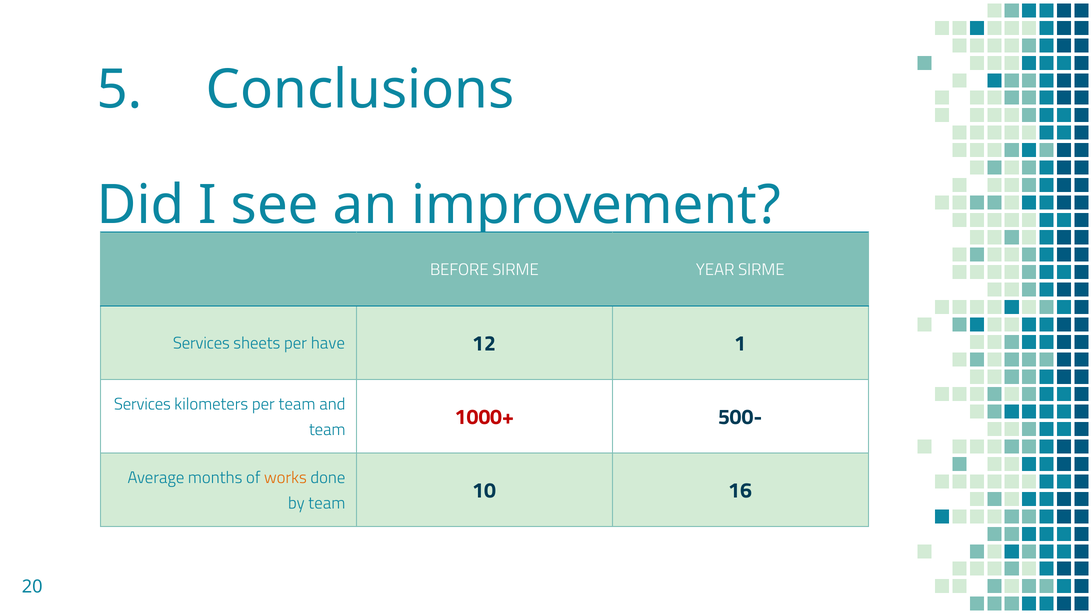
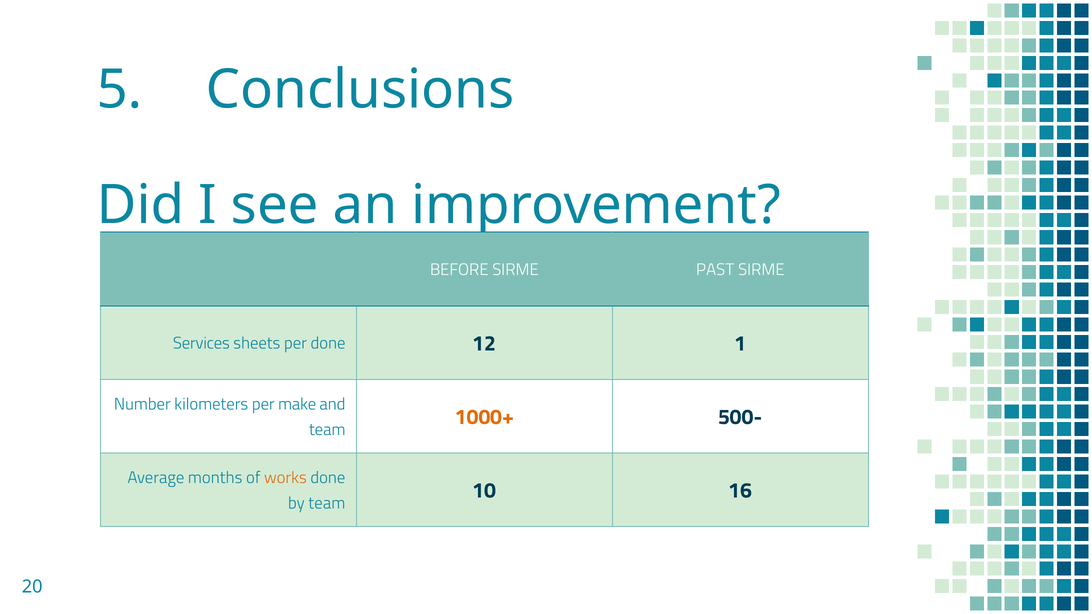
YEAR: YEAR -> PAST
per have: have -> done
Services at (142, 404): Services -> Number
per team: team -> make
1000+ colour: red -> orange
